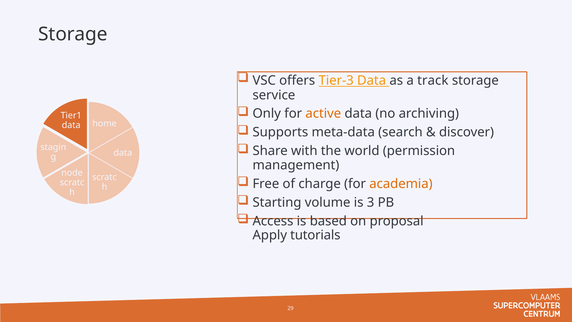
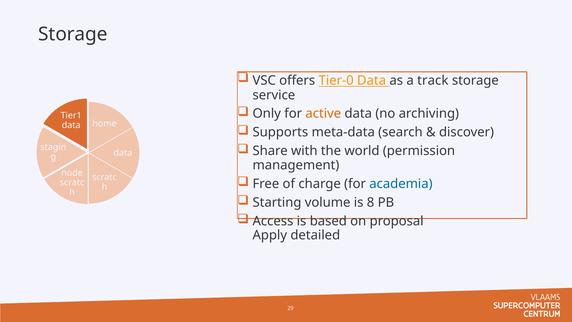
Tier-3: Tier-3 -> Tier-0
academia colour: orange -> blue
3: 3 -> 8
tutorials: tutorials -> detailed
